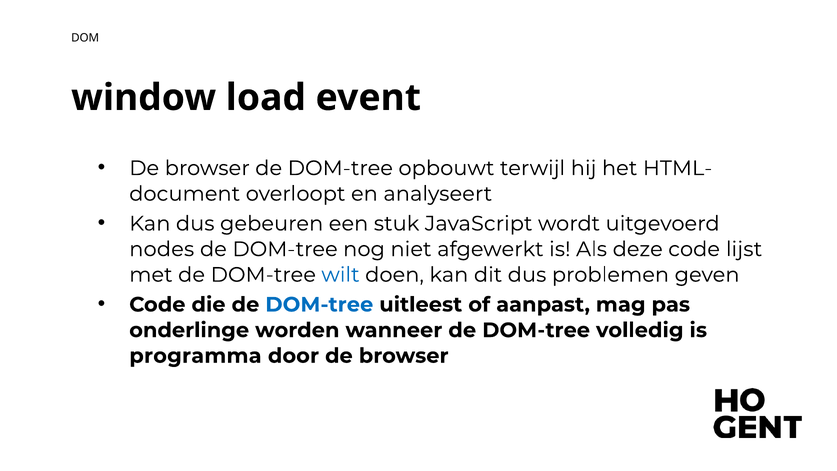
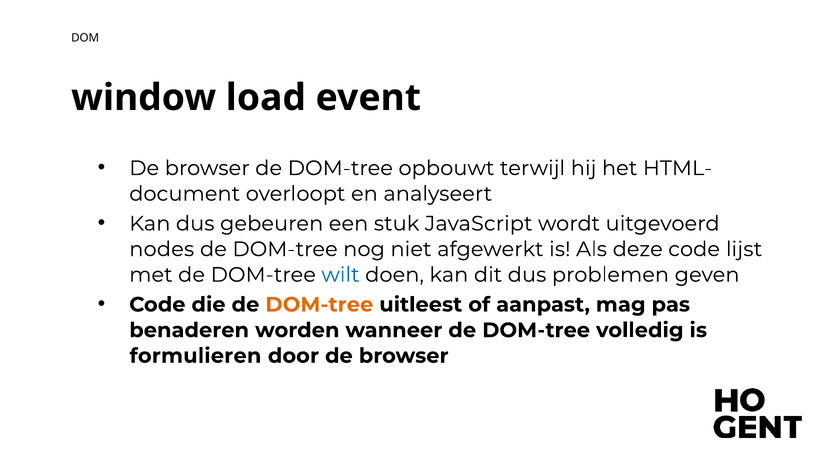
DOM-tree at (319, 305) colour: blue -> orange
onderlinge: onderlinge -> benaderen
programma: programma -> formulieren
